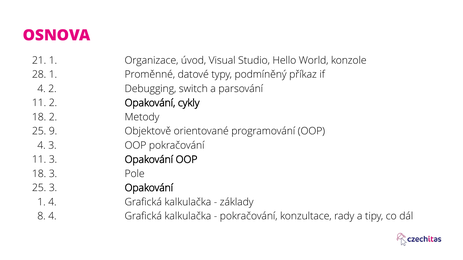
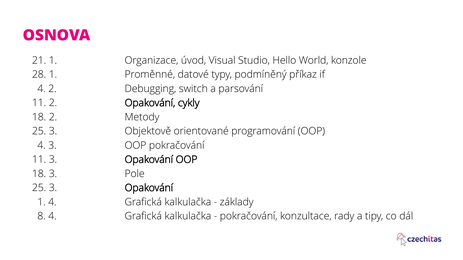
9 at (53, 131): 9 -> 3
